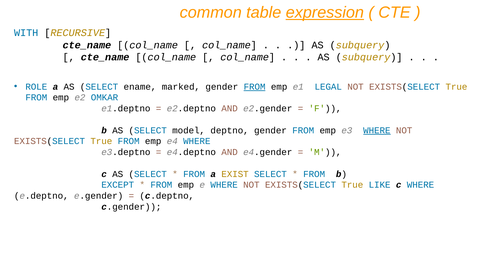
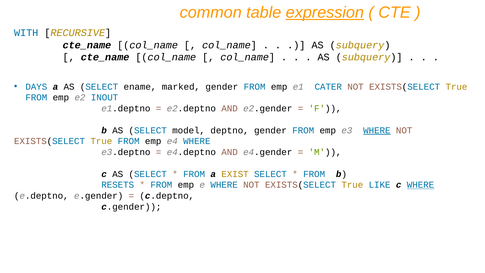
ROLE: ROLE -> DAYS
FROM at (255, 87) underline: present -> none
LEGAL: LEGAL -> CATER
OMKAR: OMKAR -> INOUT
EXCEPT: EXCEPT -> RESETS
WHERE at (421, 185) underline: none -> present
